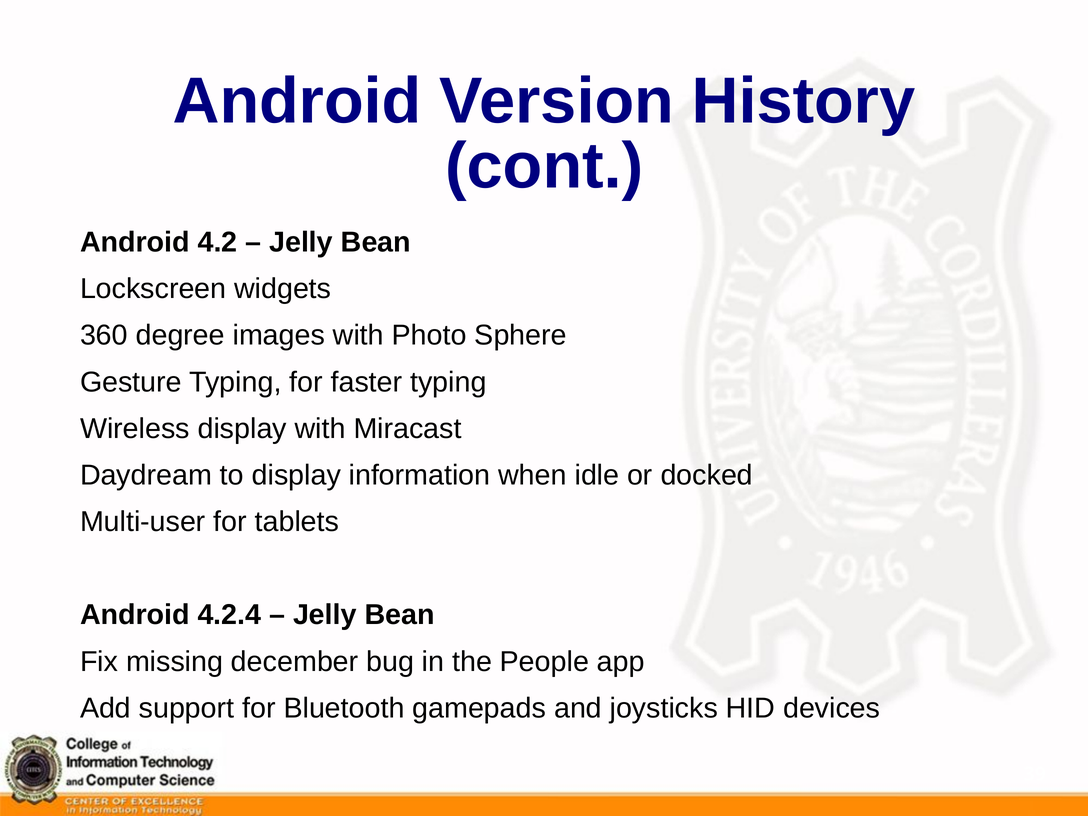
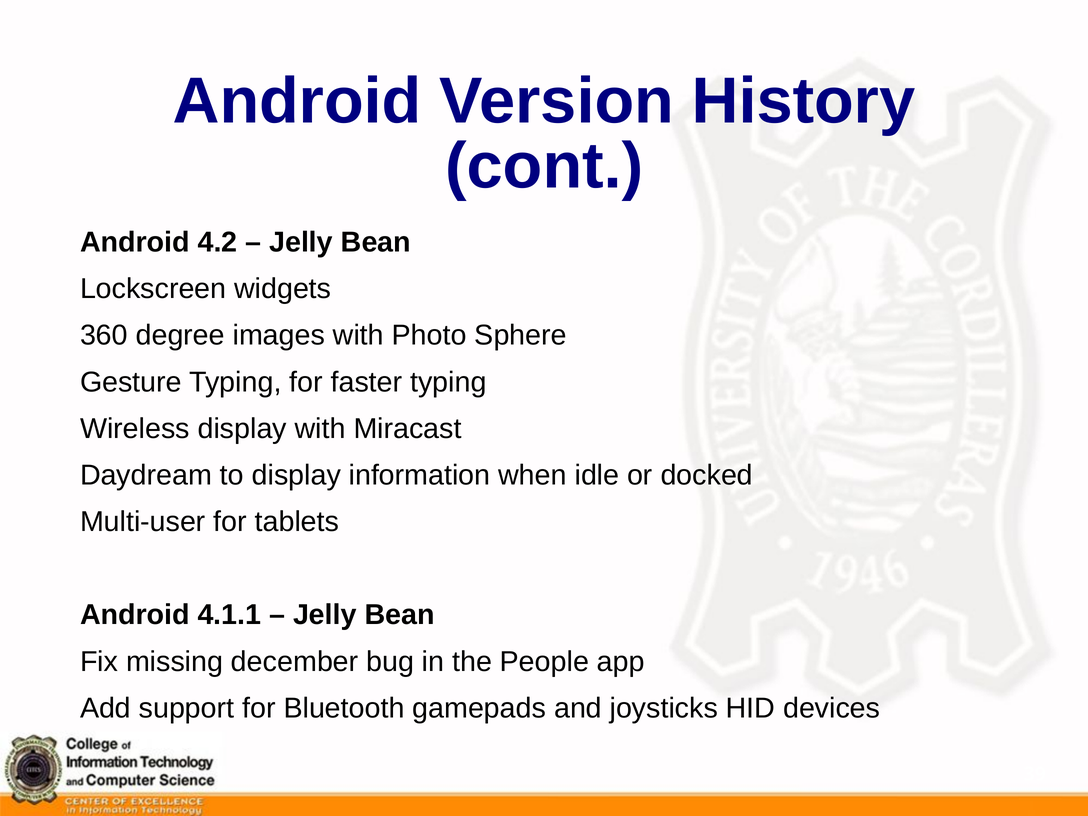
4.2.4: 4.2.4 -> 4.1.1
